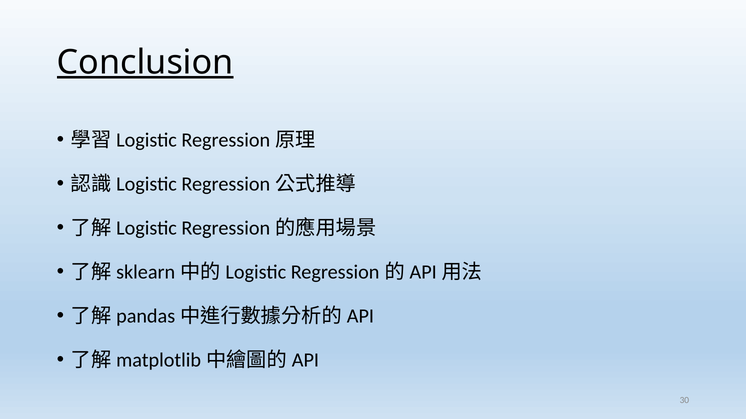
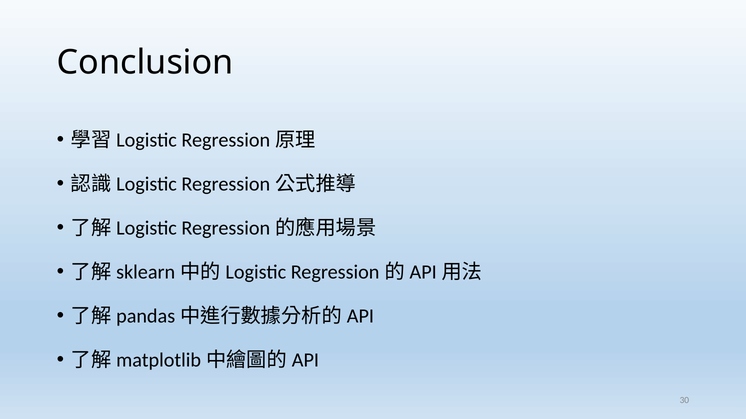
Conclusion underline: present -> none
